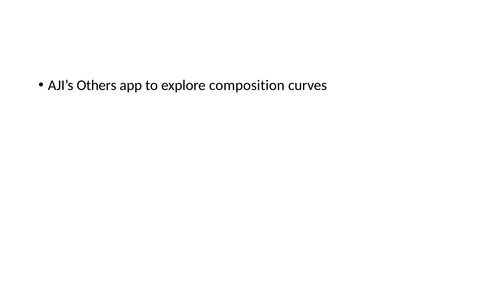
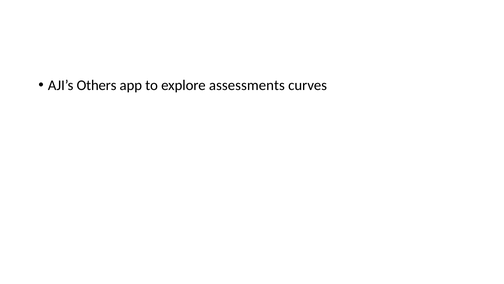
composition: composition -> assessments
